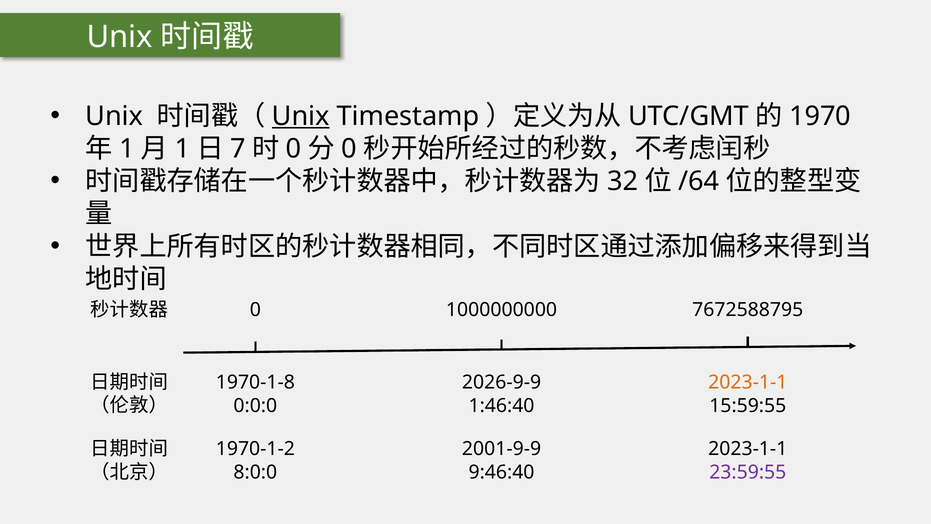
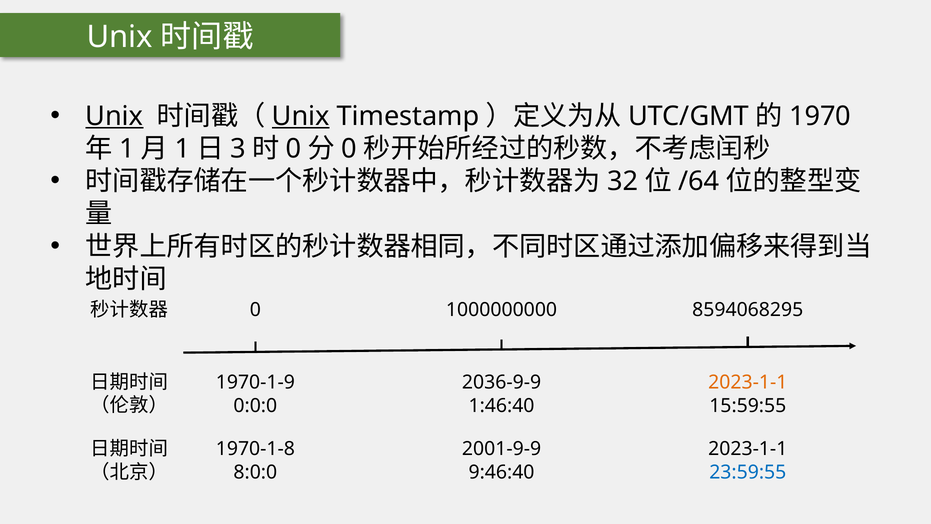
Unix at (114, 116) underline: none -> present
7: 7 -> 3
7672588795: 7672588795 -> 8594068295
1970-1-8: 1970-1-8 -> 1970-1-9
2026-9-9: 2026-9-9 -> 2036-9-9
1970-1-2: 1970-1-2 -> 1970-1-8
23:59:55 colour: purple -> blue
